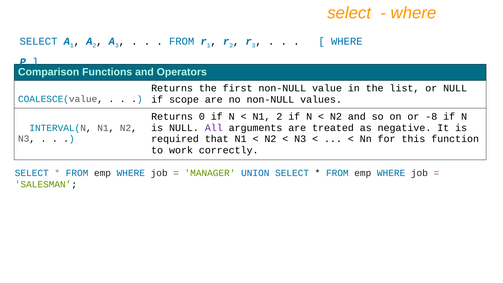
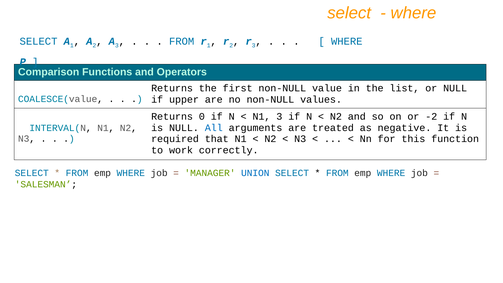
scope: scope -> upper
N1 2: 2 -> 3
-8: -8 -> -2
All colour: purple -> blue
